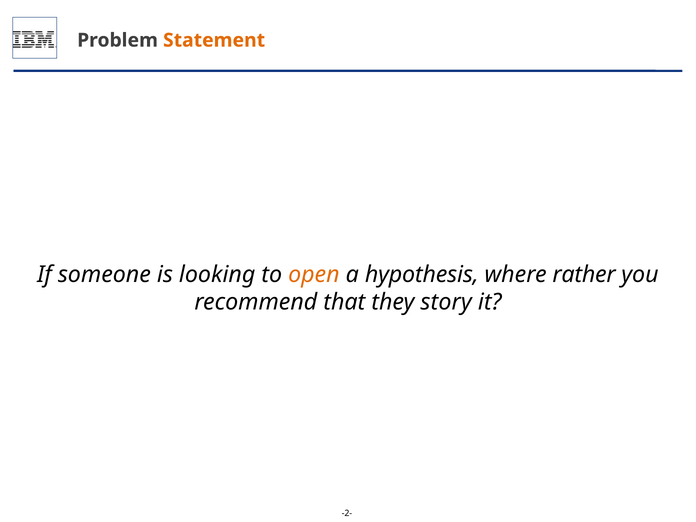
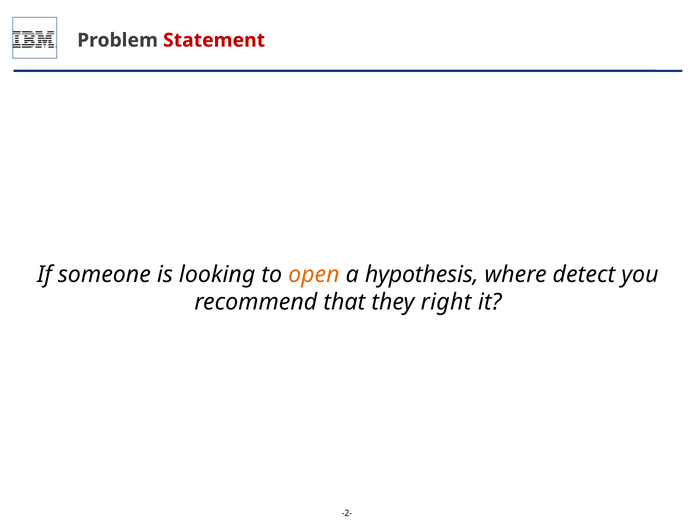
Statement colour: orange -> red
rather: rather -> detect
story: story -> right
